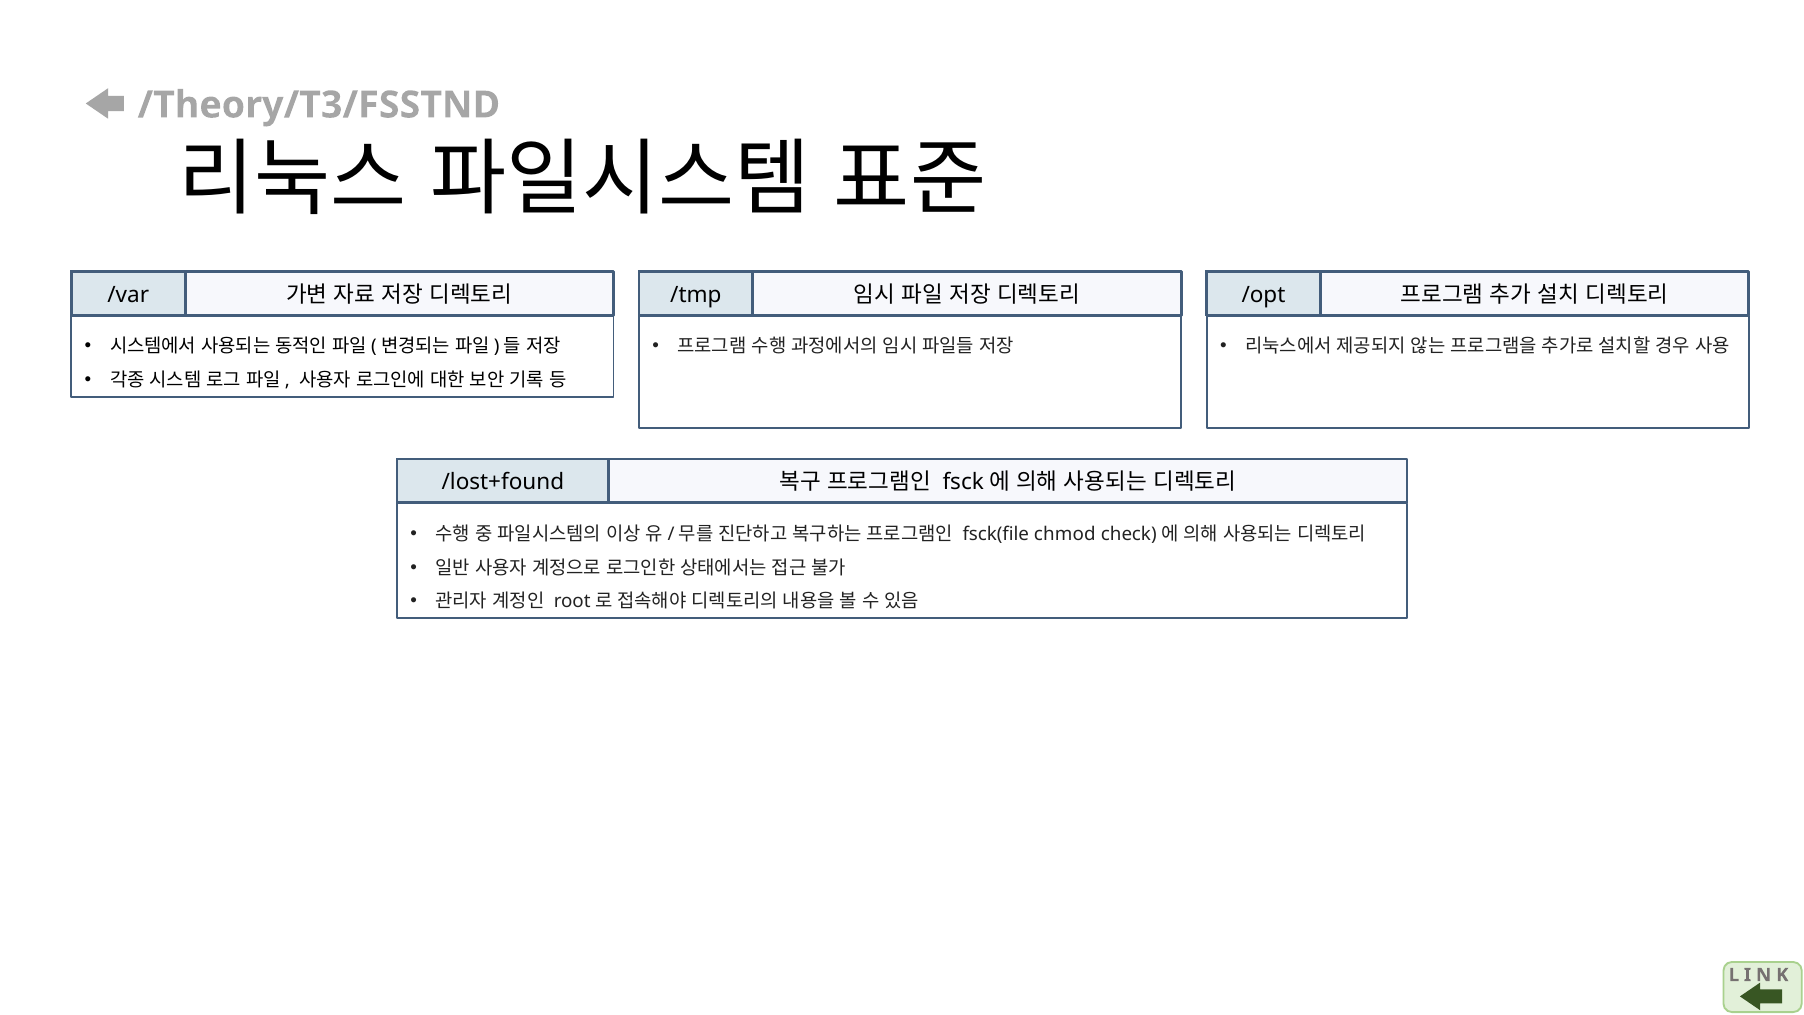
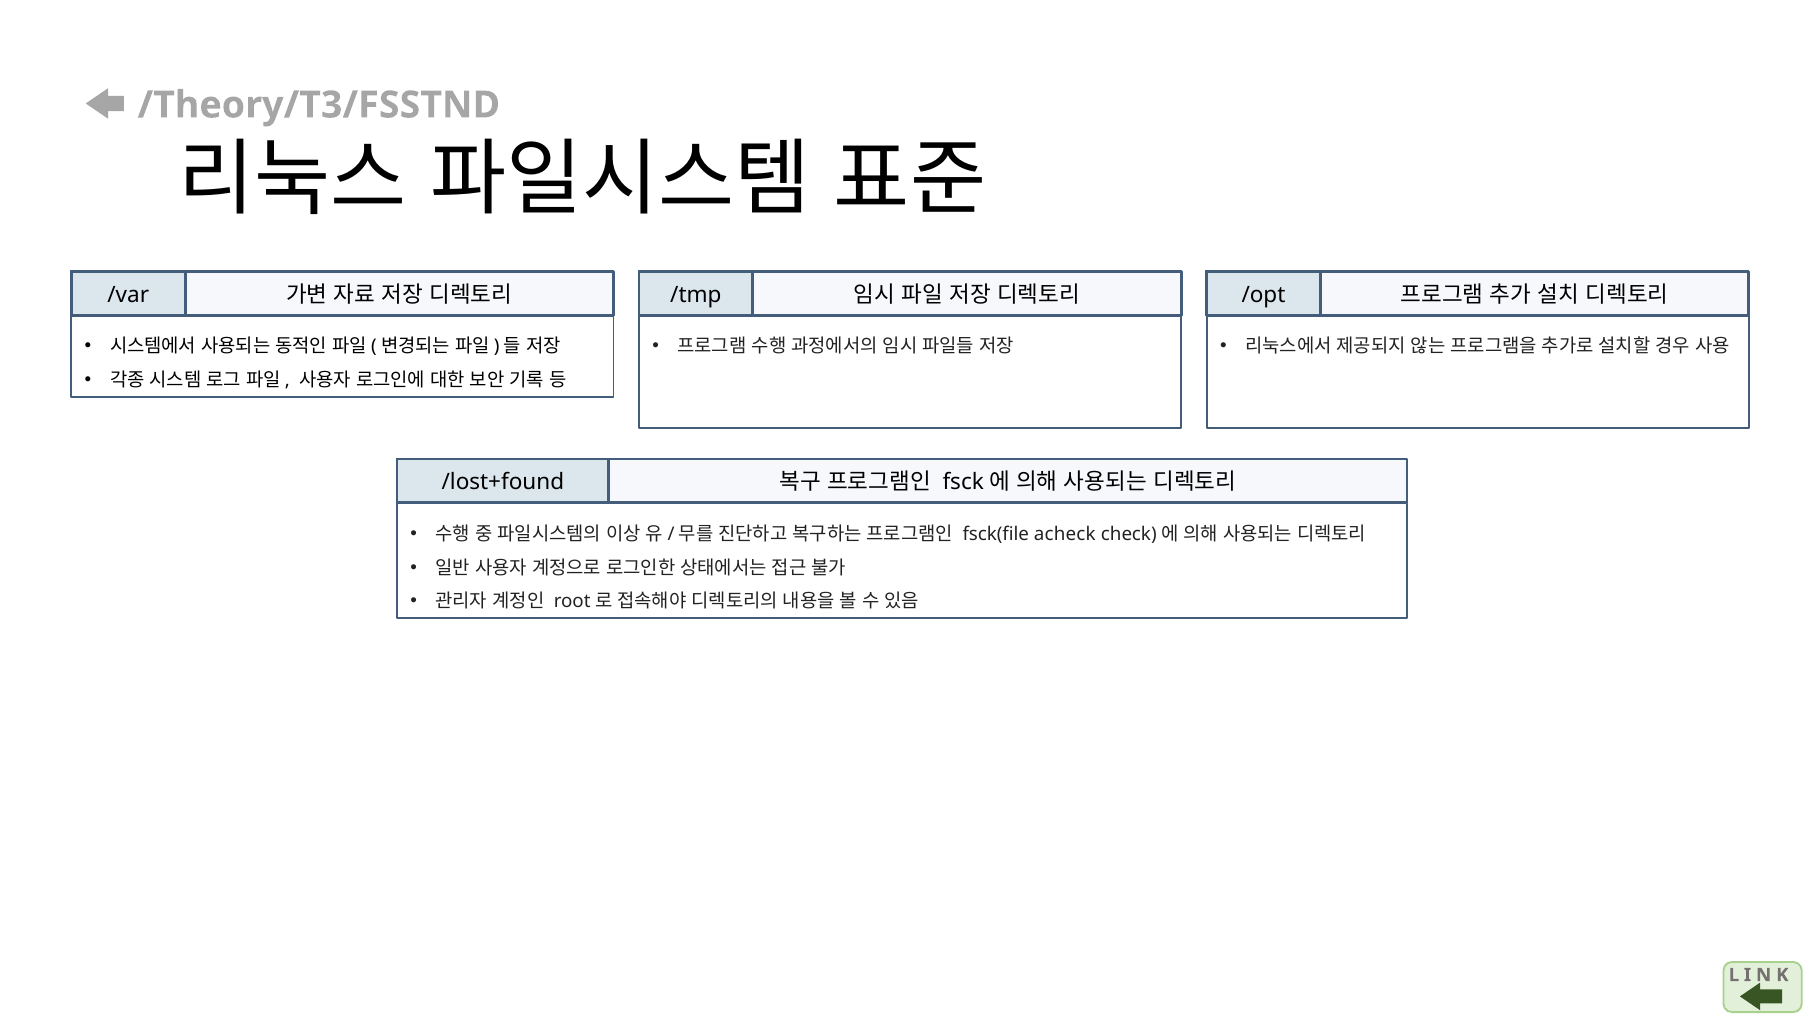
chmod: chmod -> acheck
